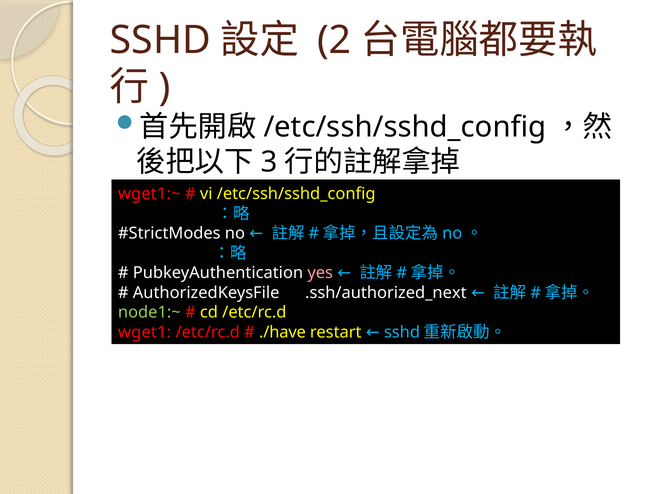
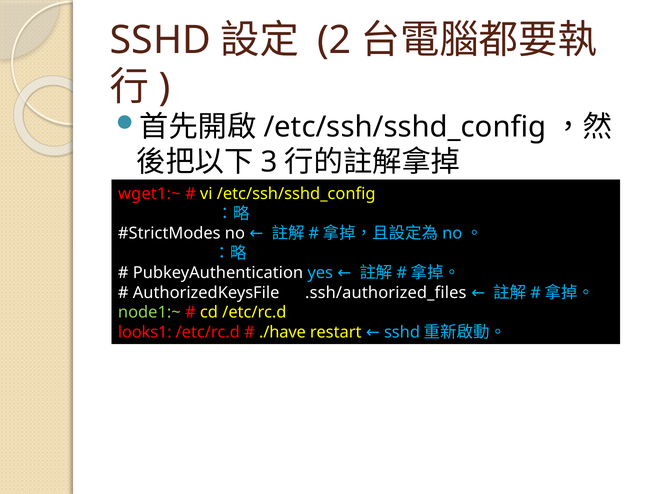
yes colour: pink -> light blue
.ssh/authorized_next: .ssh/authorized_next -> .ssh/authorized_files
wget1: wget1 -> looks1
